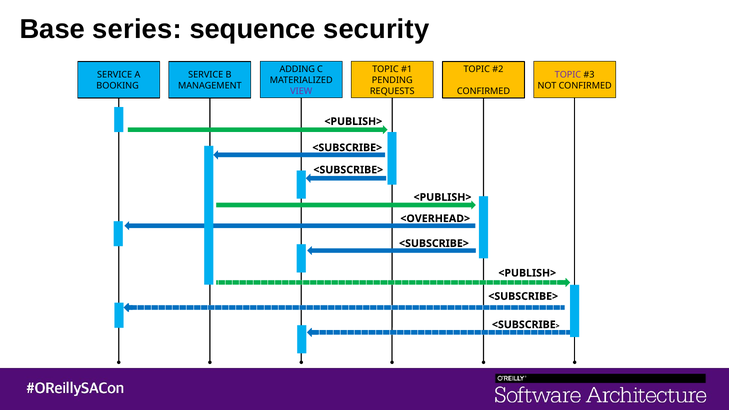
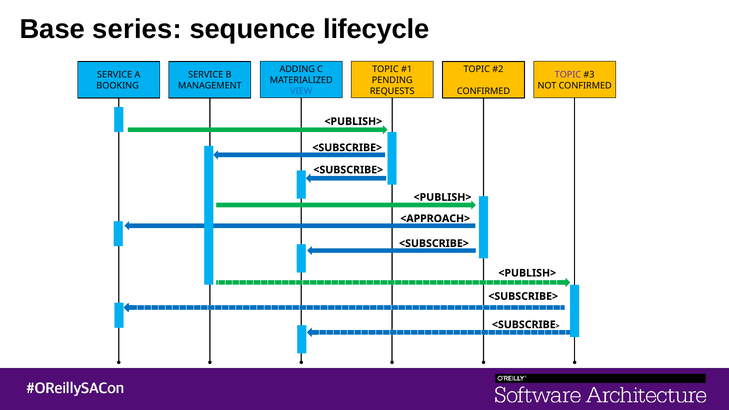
security: security -> lifecycle
VIEW colour: purple -> blue
<OVERHEAD>: <OVERHEAD> -> <APPROACH>
